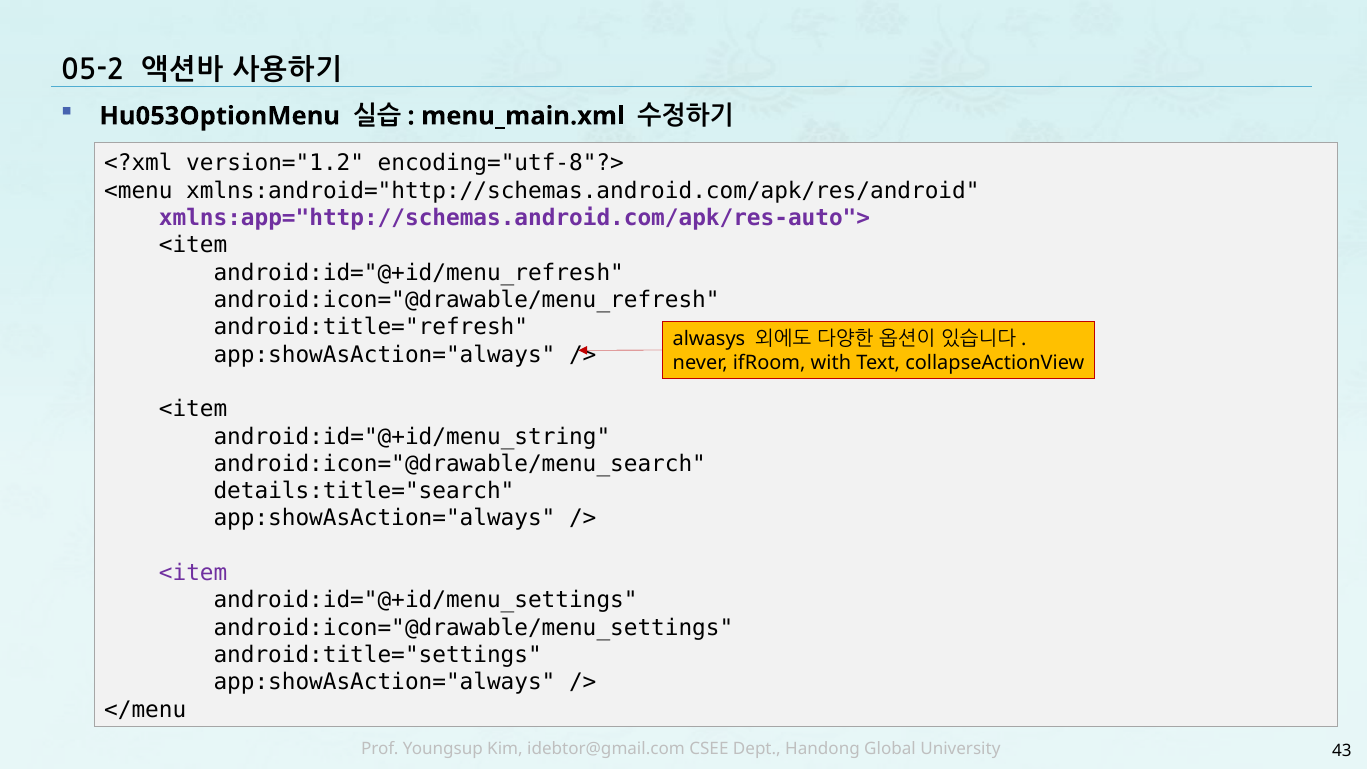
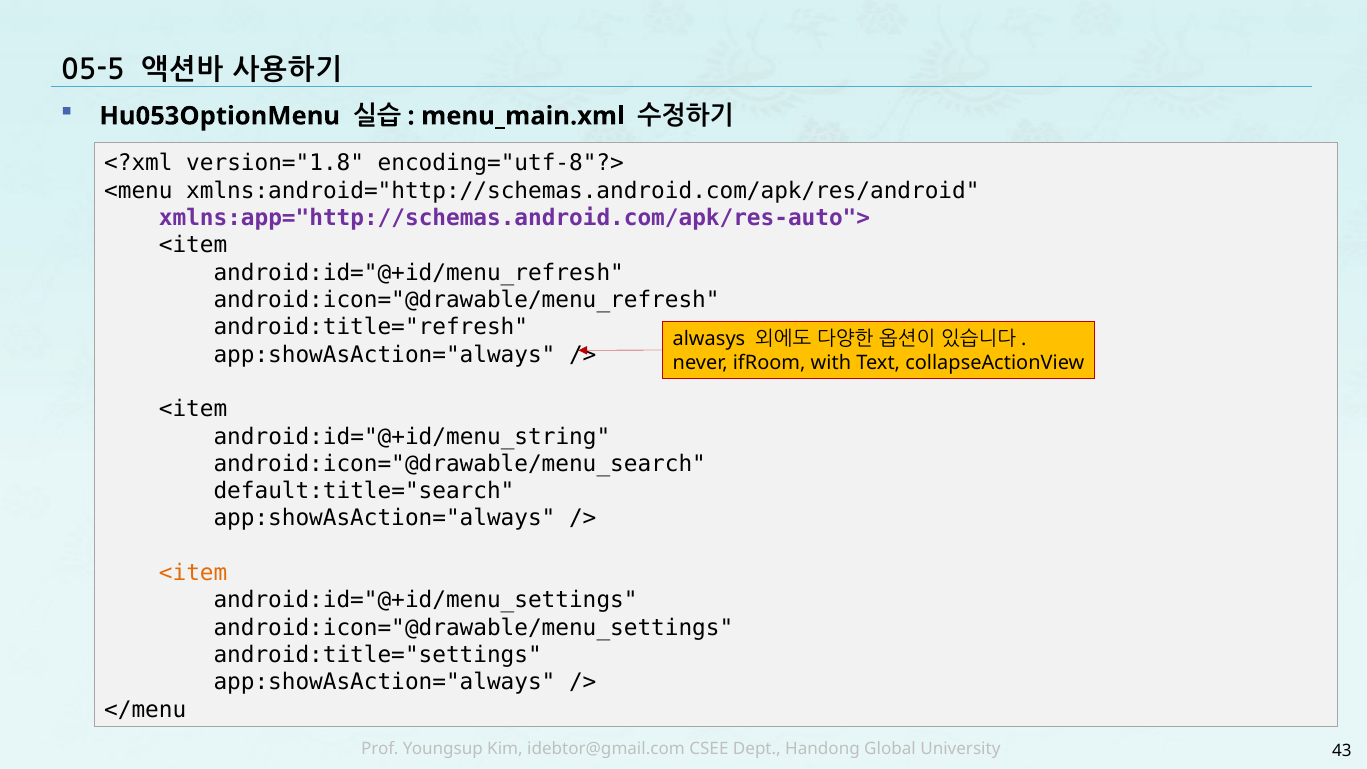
05-2: 05-2 -> 05-5
version="1.2: version="1.2 -> version="1.8
details:title="search: details:title="search -> default:title="search
<item at (193, 573) colour: purple -> orange
